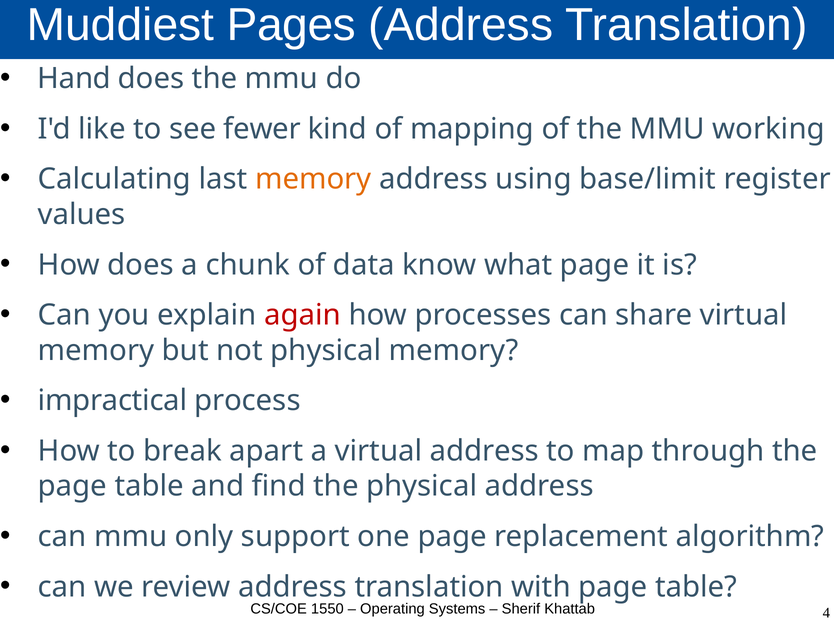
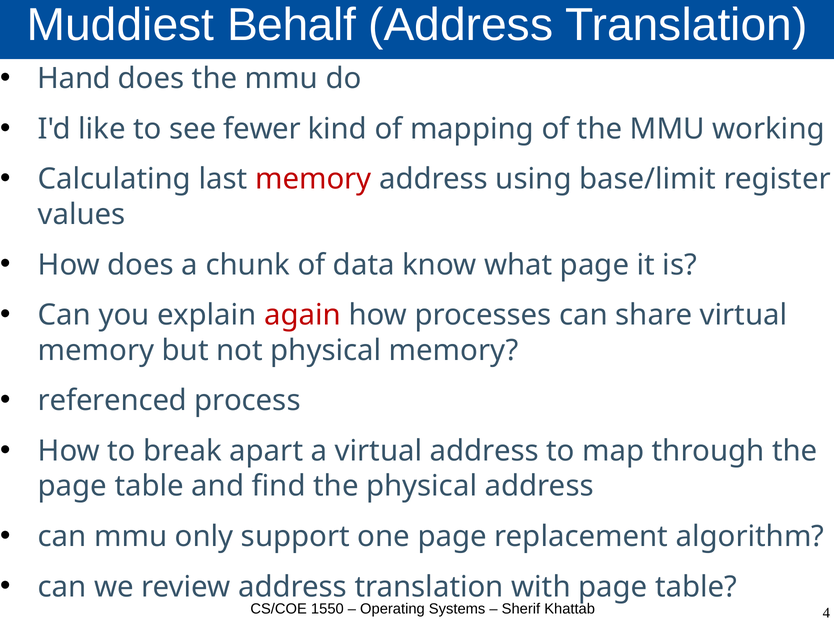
Pages: Pages -> Behalf
memory at (313, 179) colour: orange -> red
impractical: impractical -> referenced
